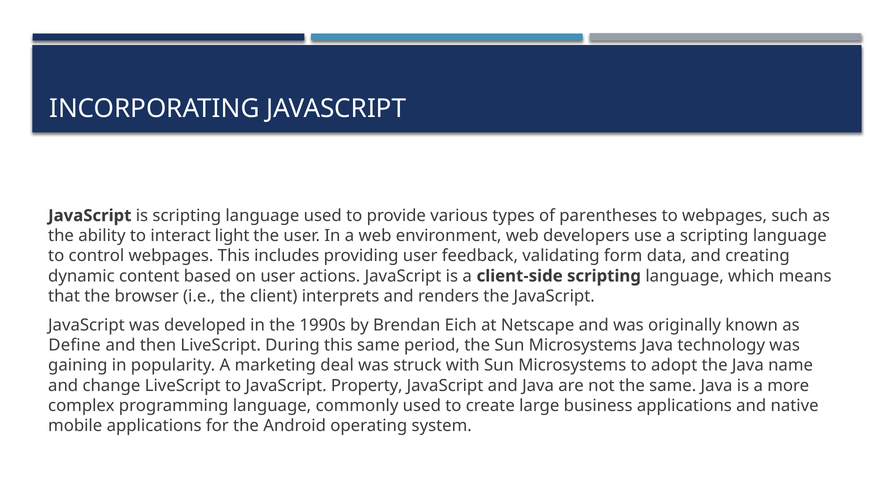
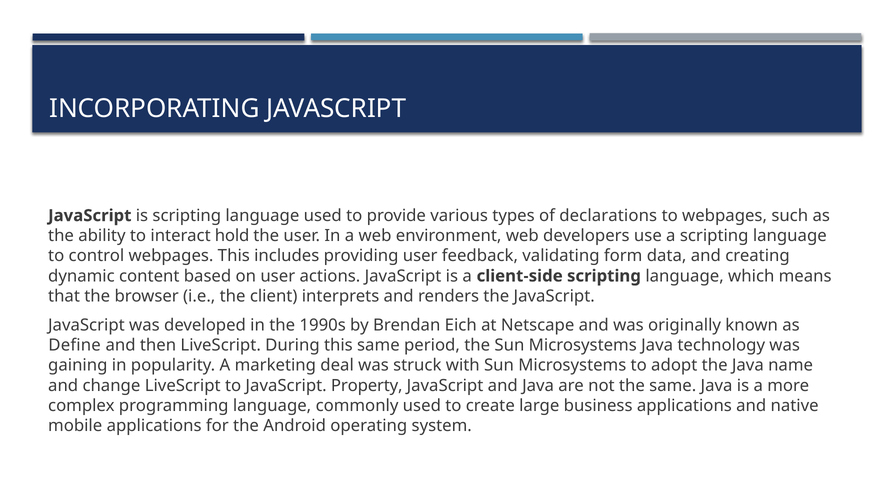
parentheses: parentheses -> declarations
light: light -> hold
